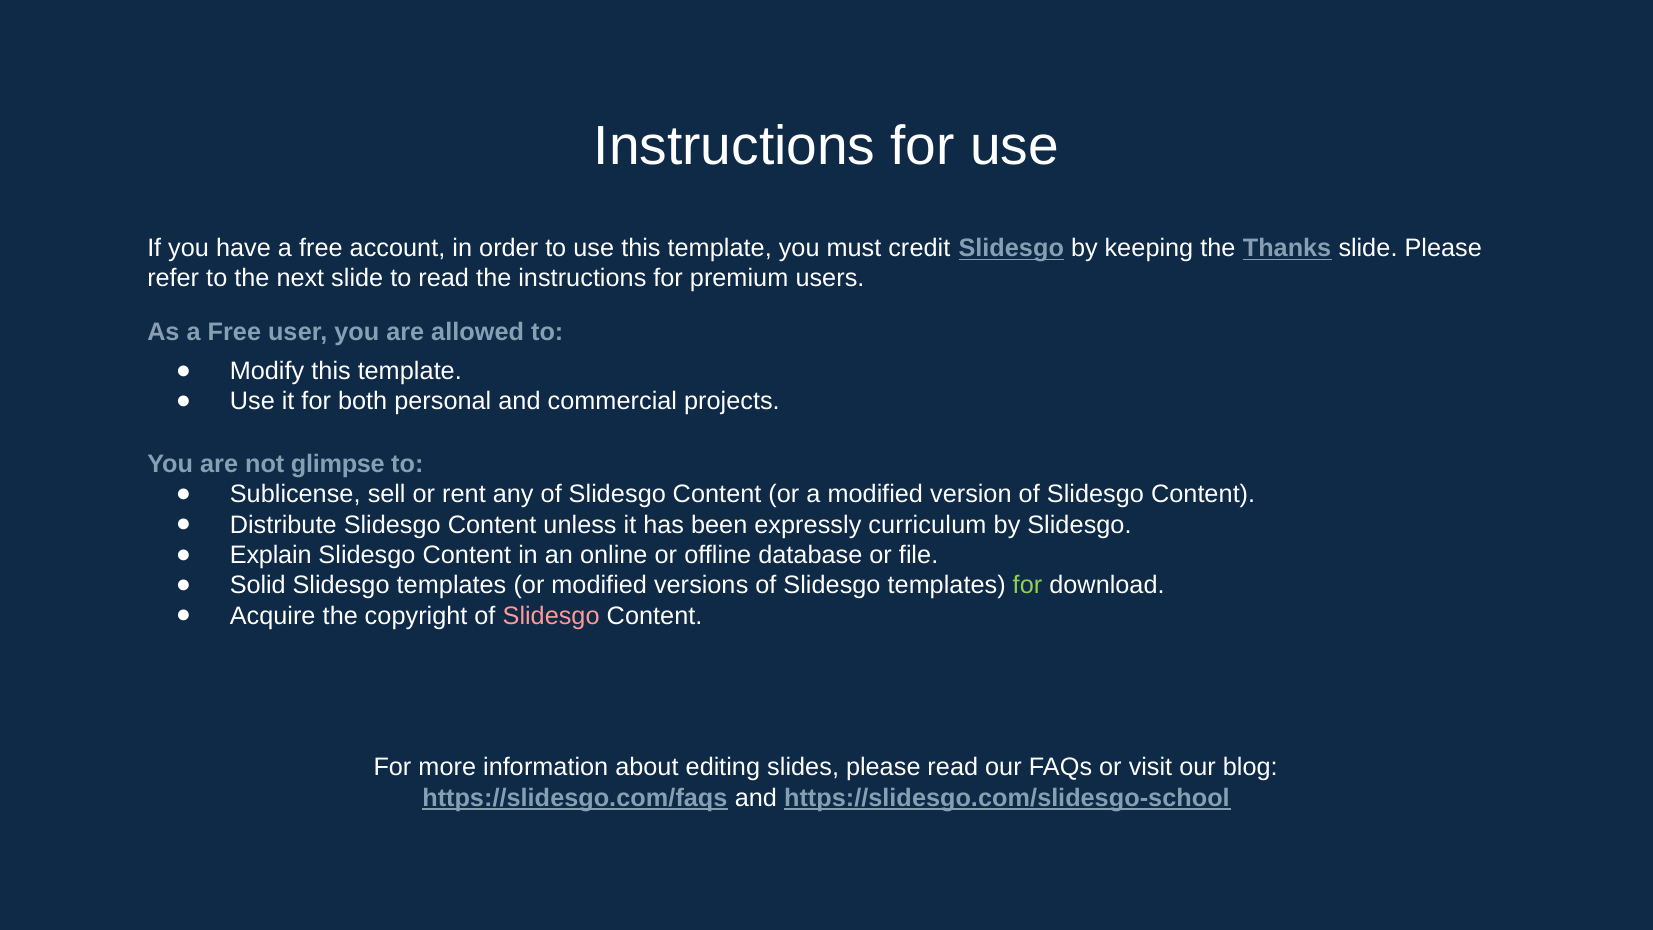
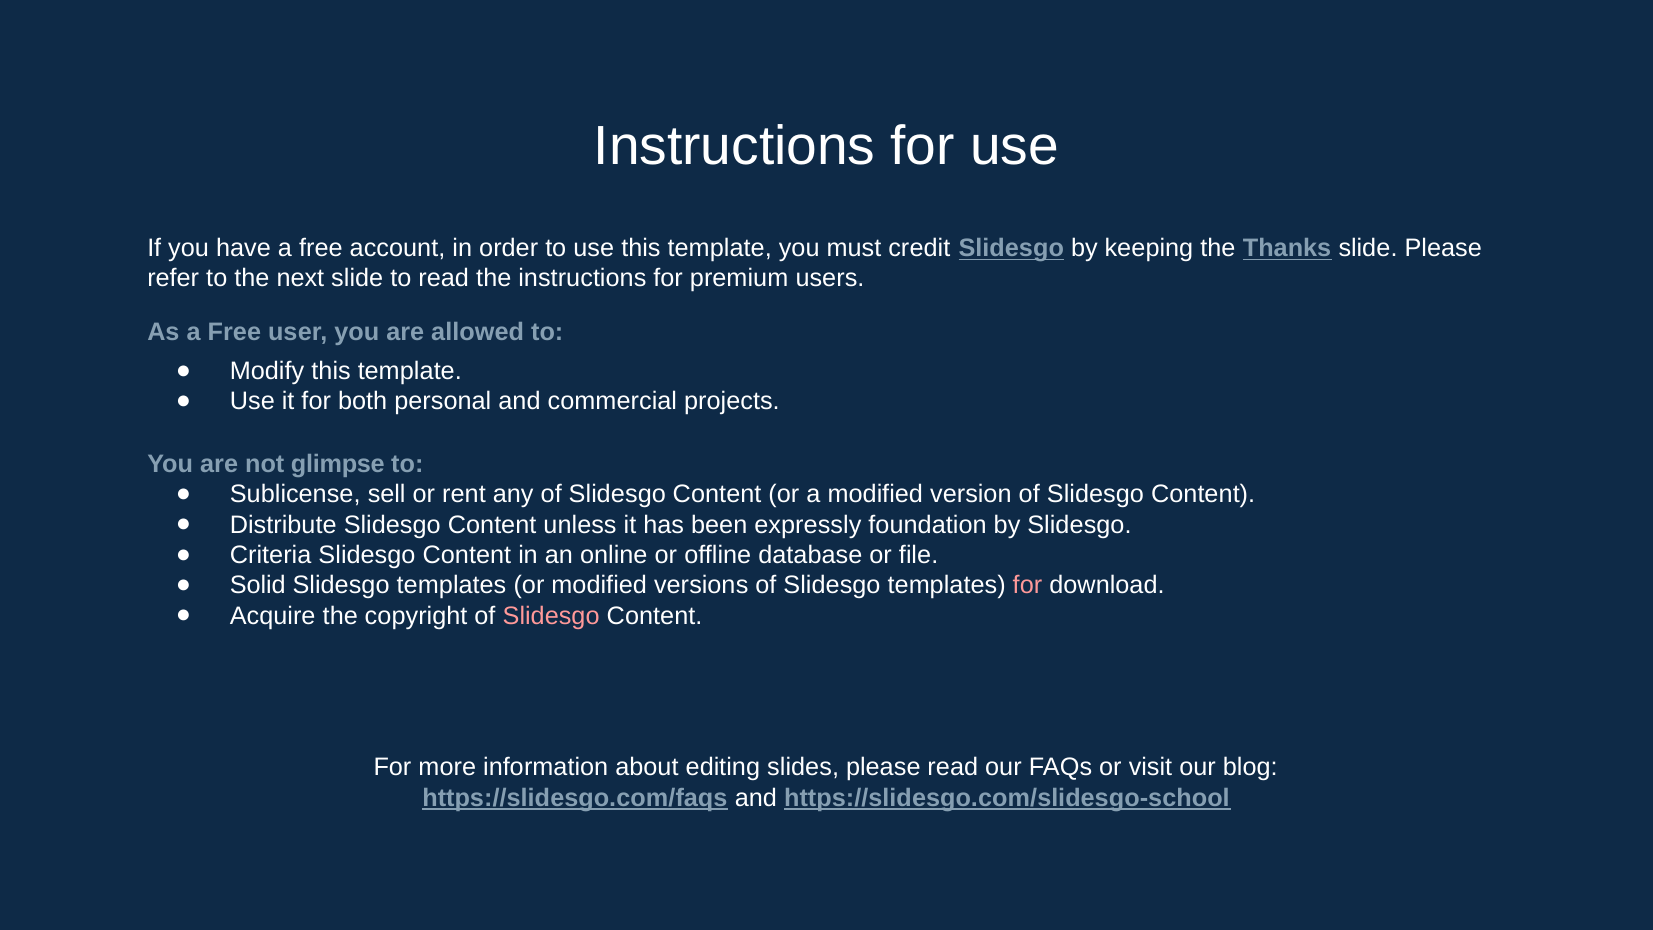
curriculum: curriculum -> foundation
Explain: Explain -> Criteria
for at (1027, 585) colour: light green -> pink
